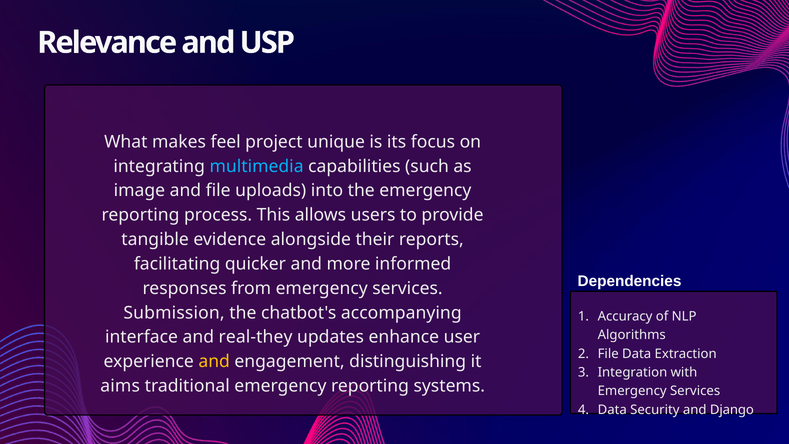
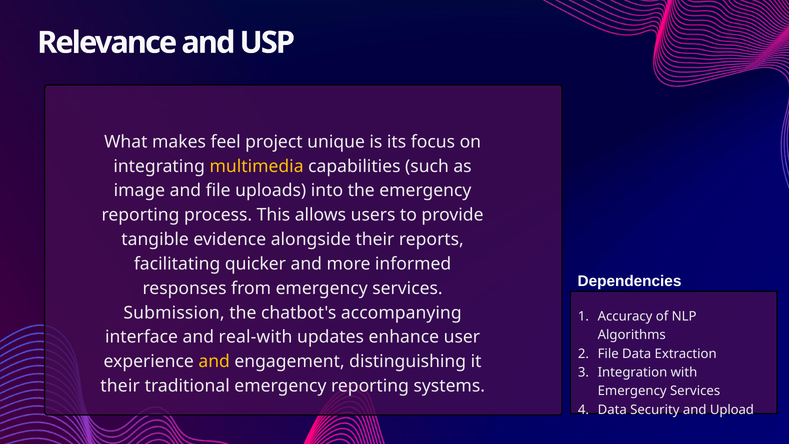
multimedia colour: light blue -> yellow
real-they: real-they -> real-with
aims at (120, 386): aims -> their
Django: Django -> Upload
